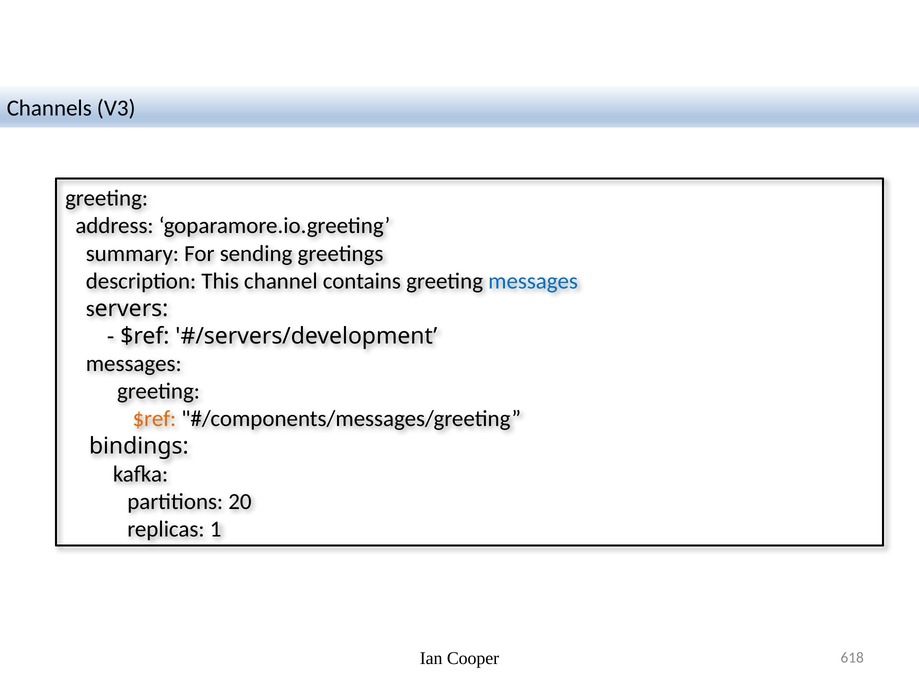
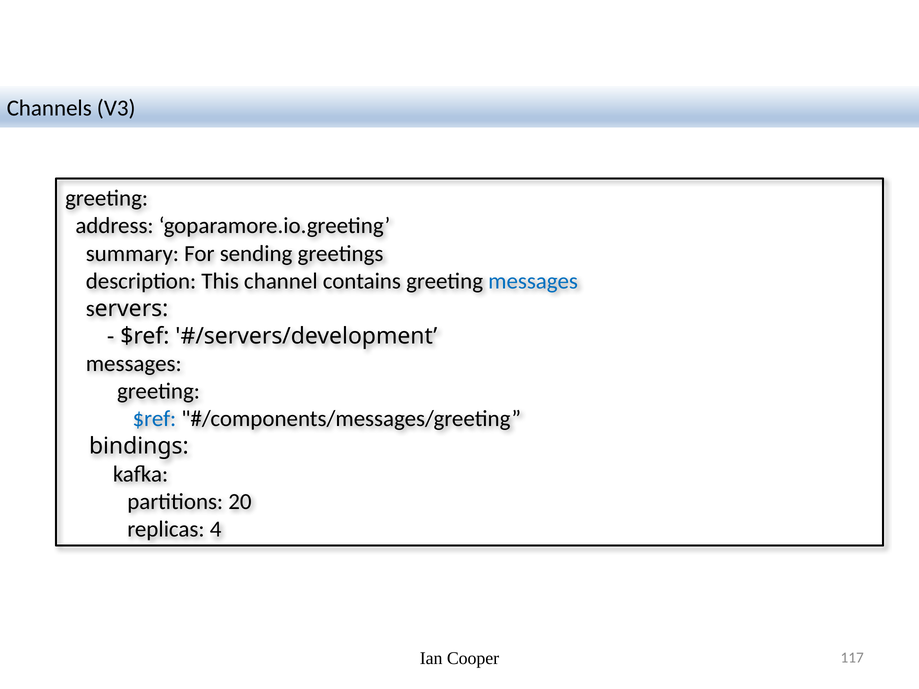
$ref at (154, 419) colour: orange -> blue
1: 1 -> 4
618: 618 -> 117
